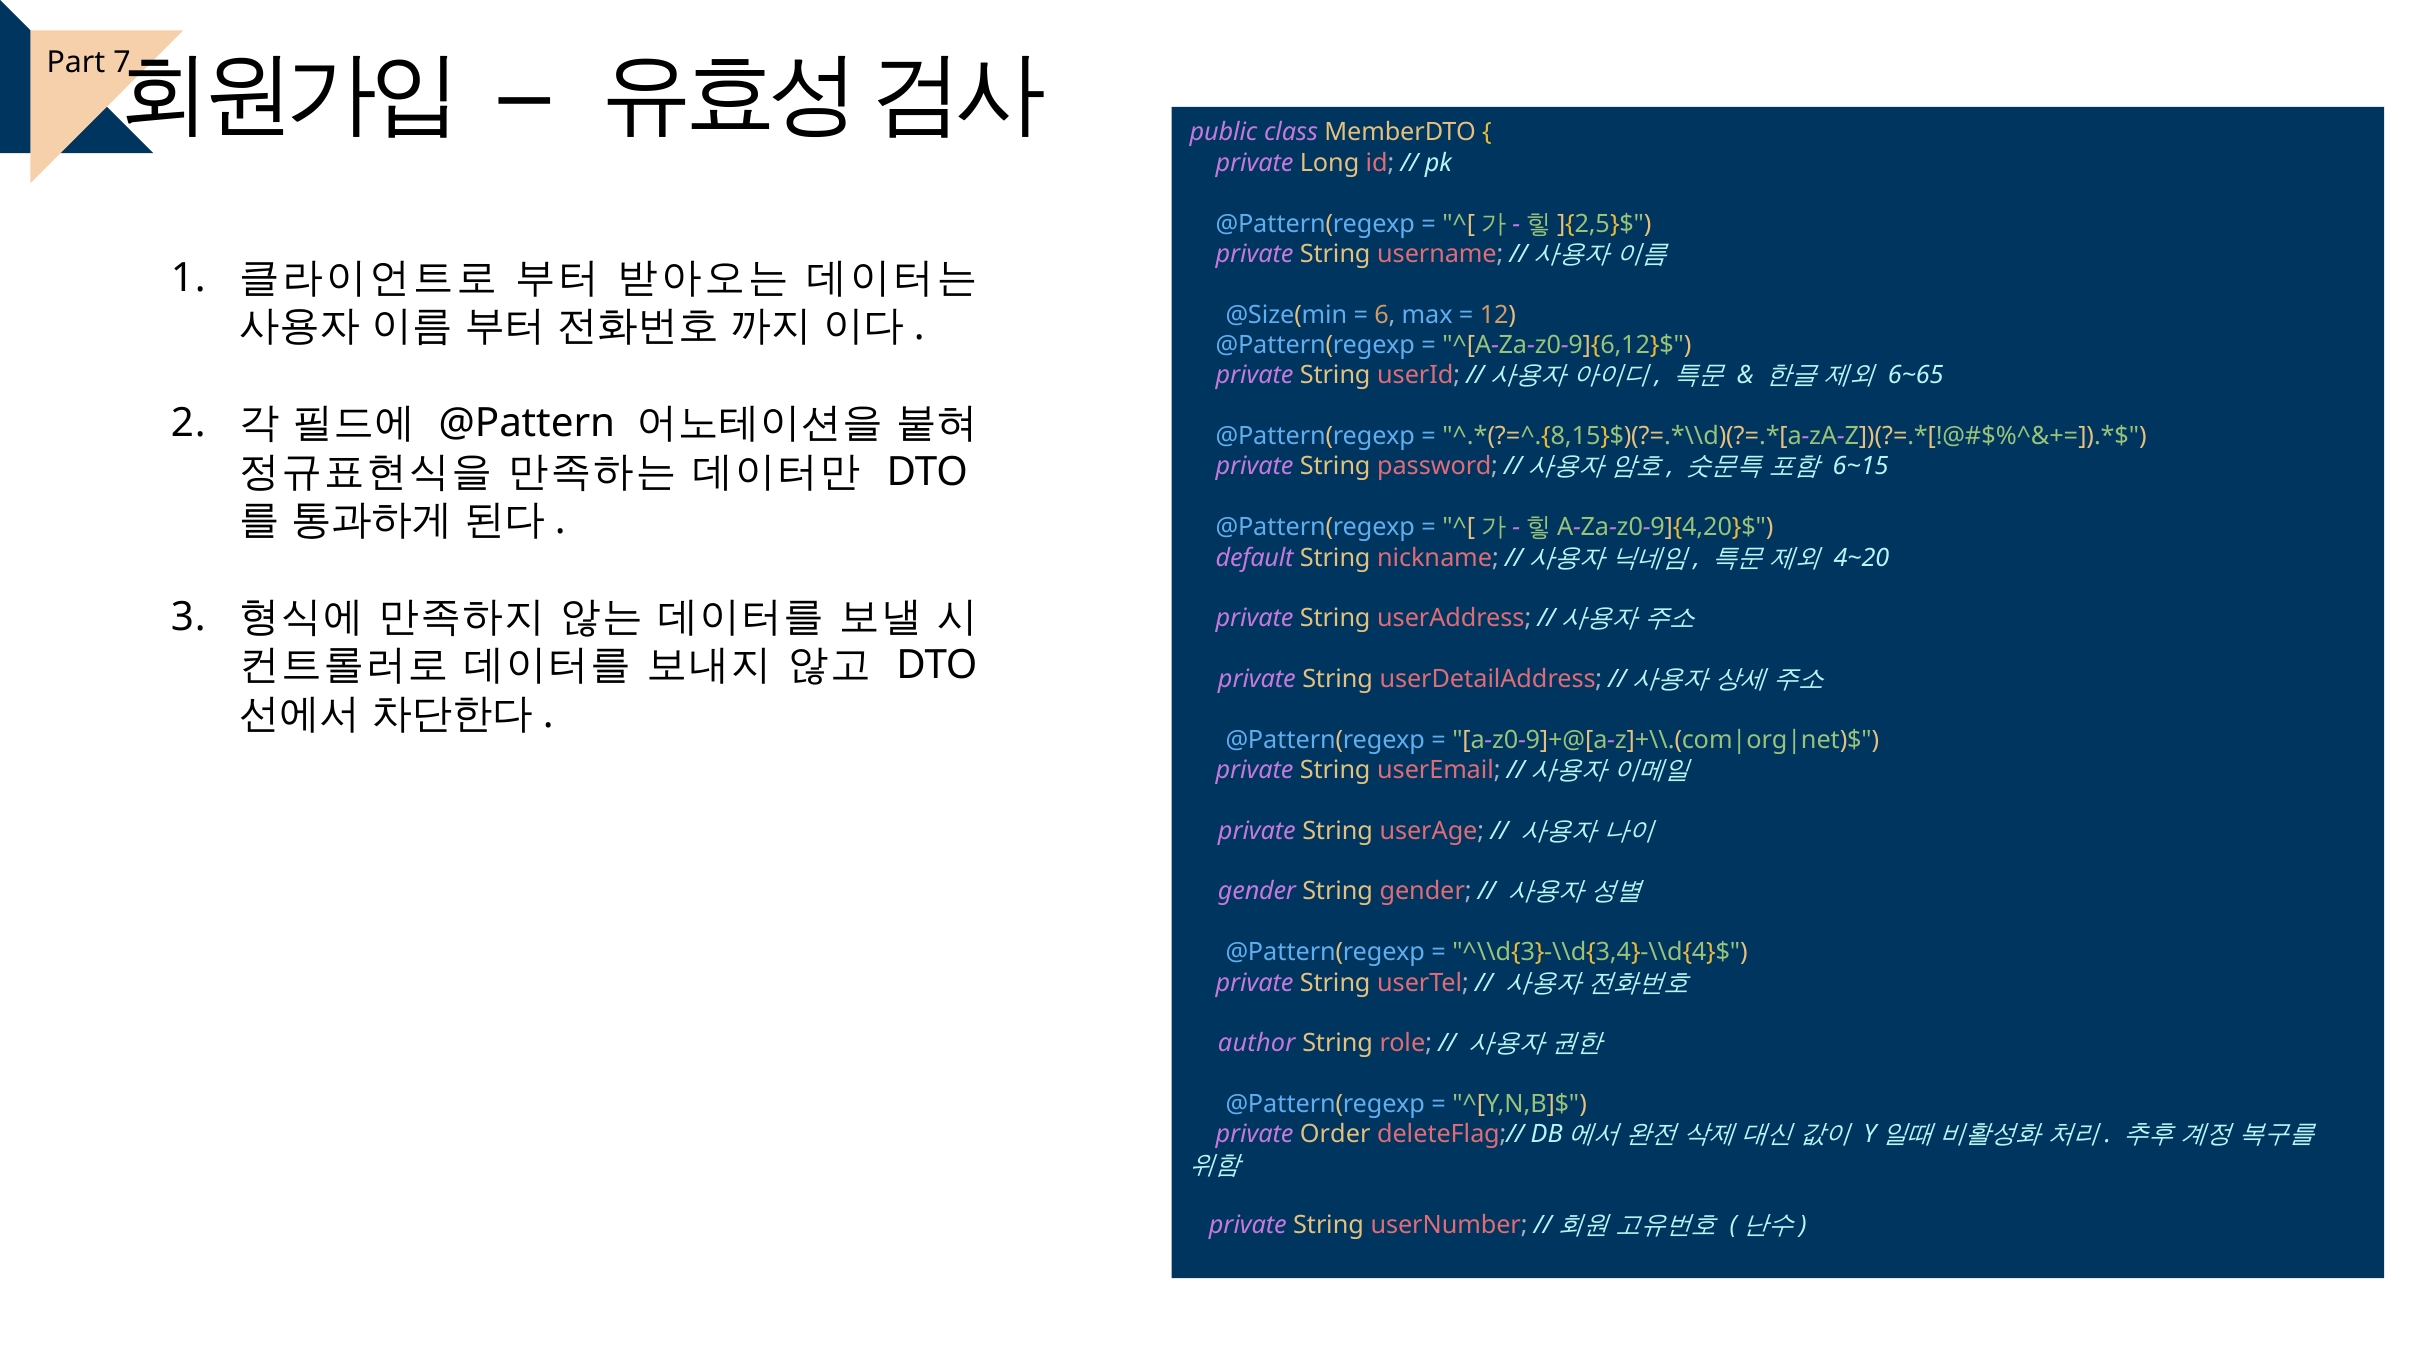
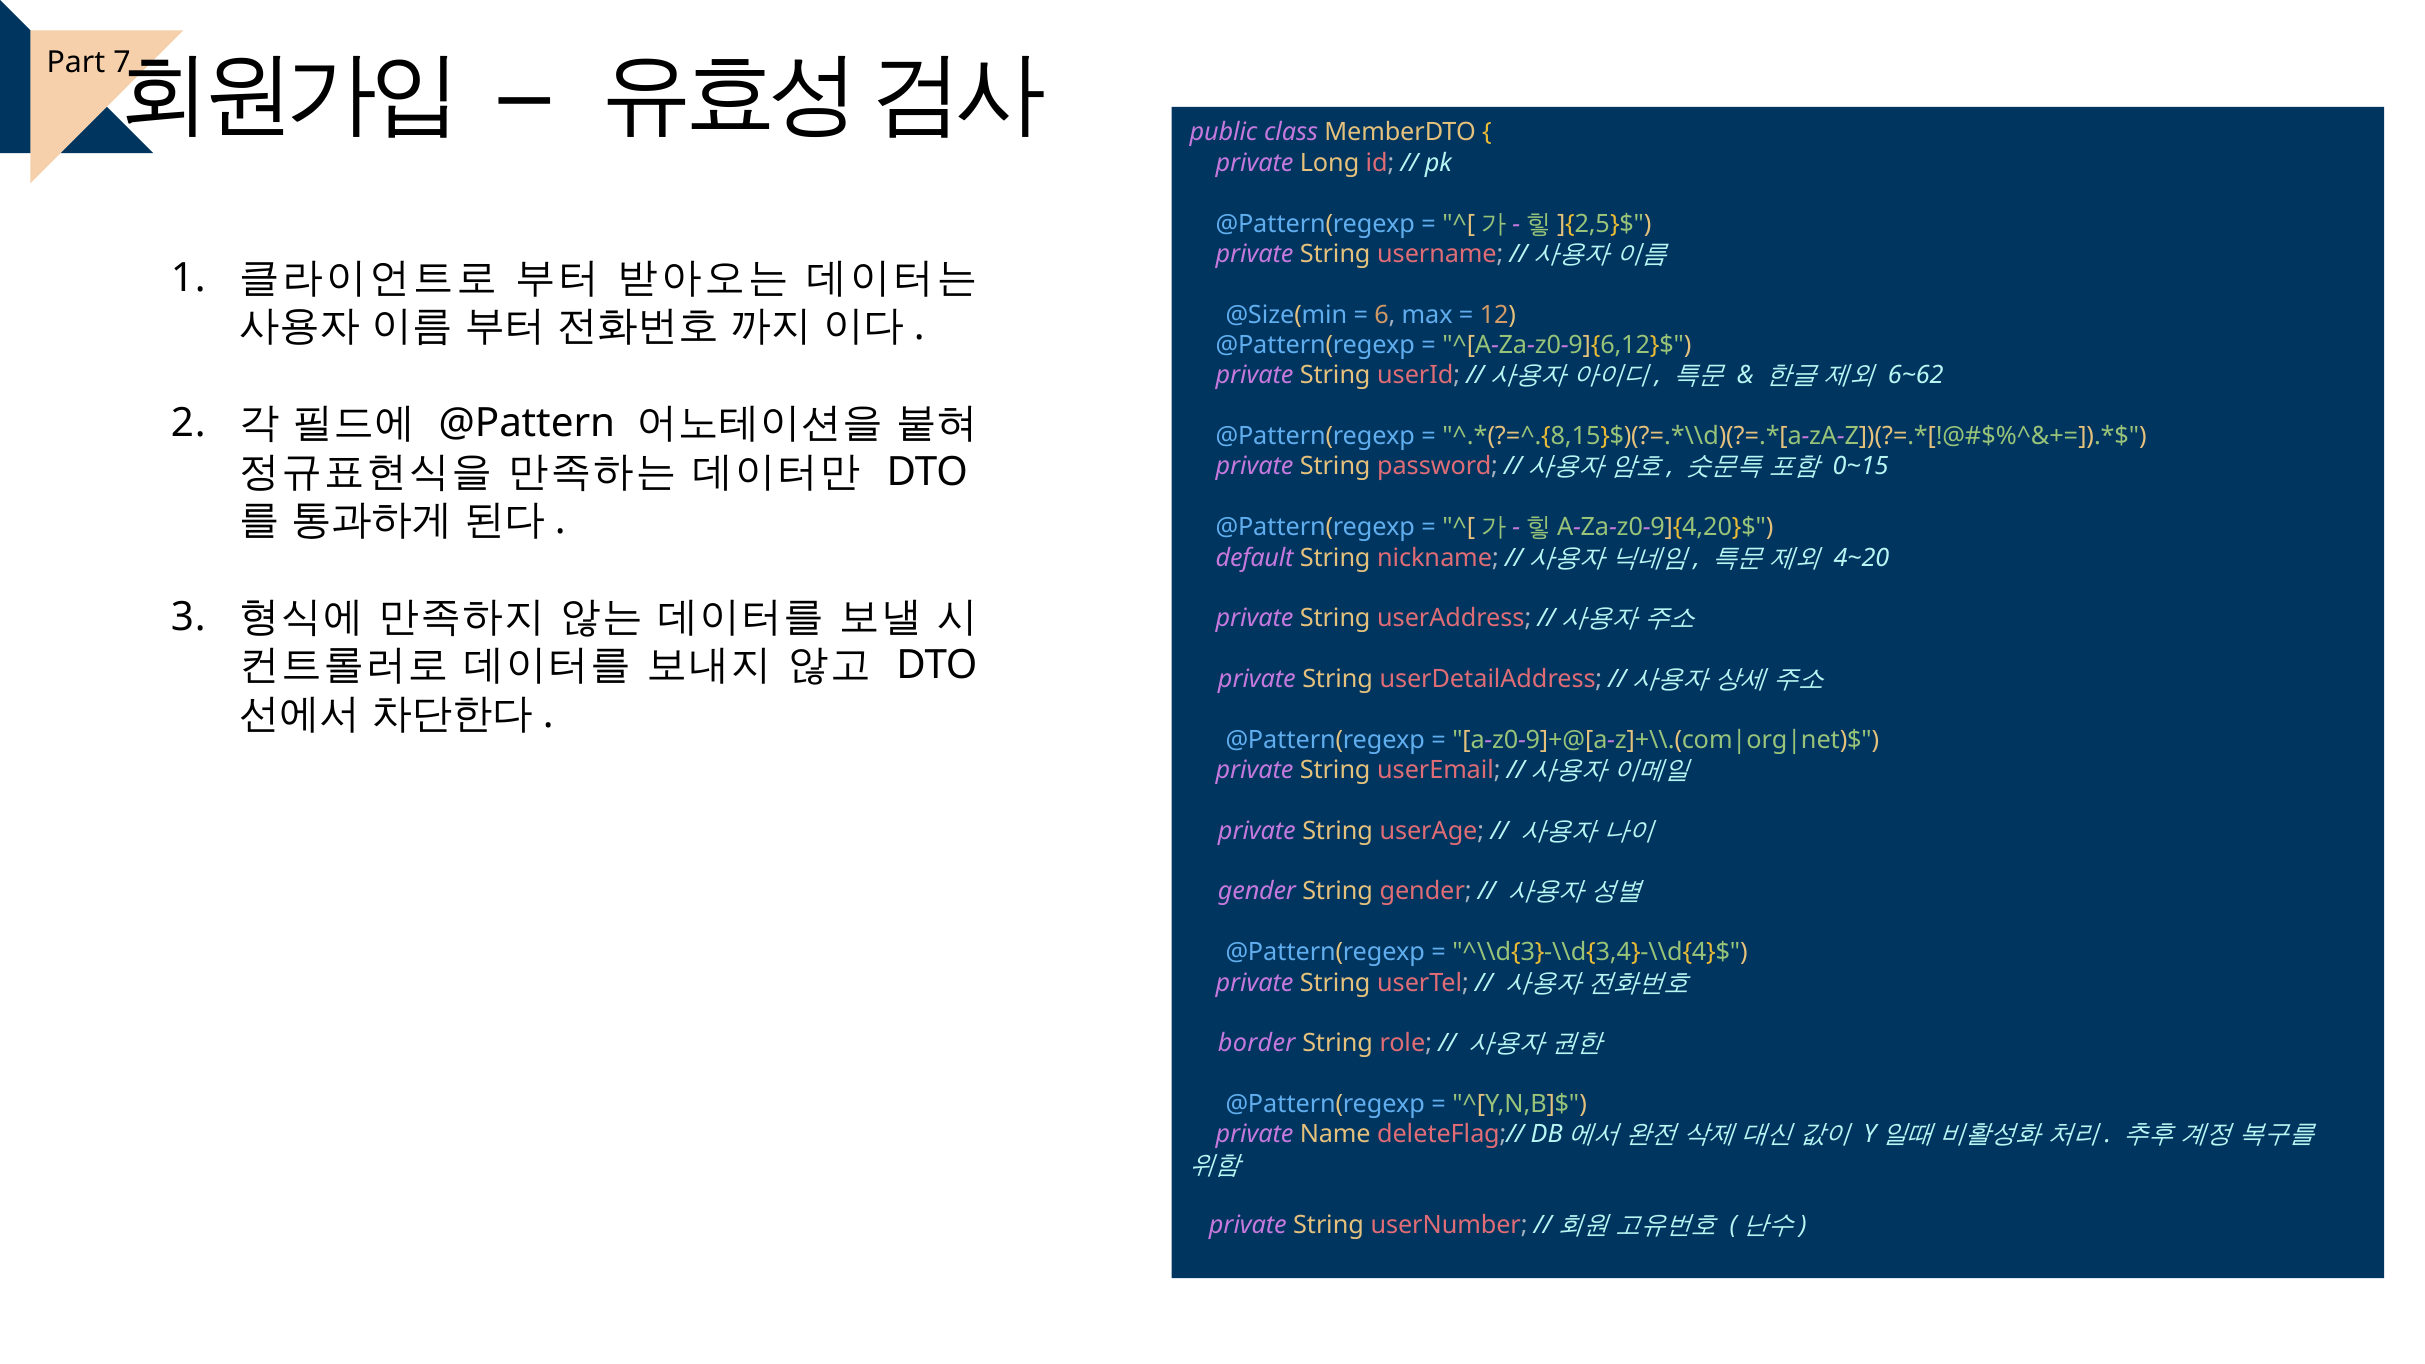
6~65: 6~65 -> 6~62
6~15: 6~15 -> 0~15
author: author -> border
Order: Order -> Name
